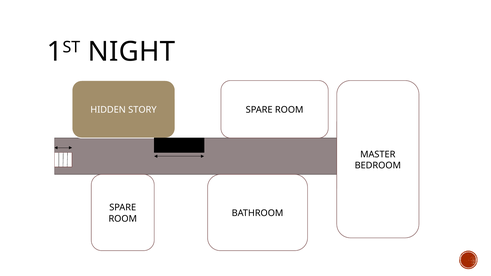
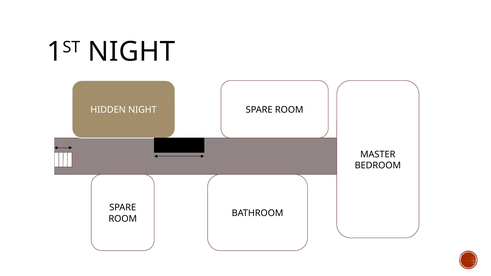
HIDDEN STORY: STORY -> NIGHT
